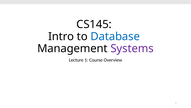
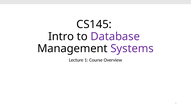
Database colour: blue -> purple
